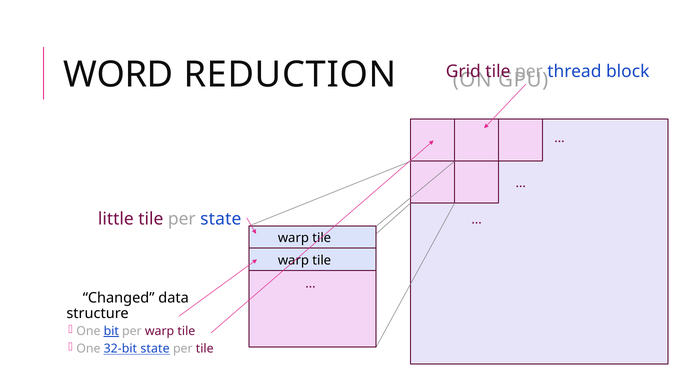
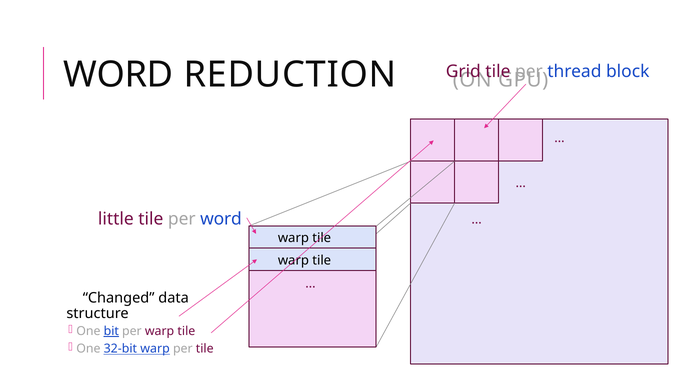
per state: state -> word
32-bit state: state -> warp
